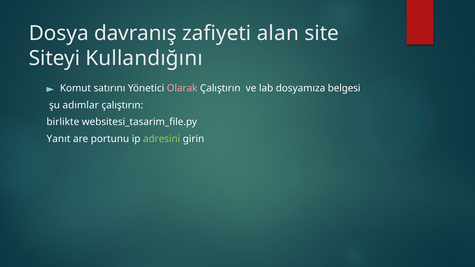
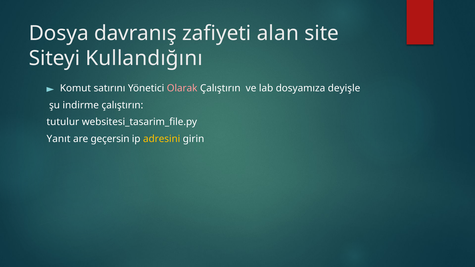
belgesi: belgesi -> deyişle
adımlar: adımlar -> indirme
birlikte: birlikte -> tutulur
portunu: portunu -> geçersin
adresini colour: light green -> yellow
